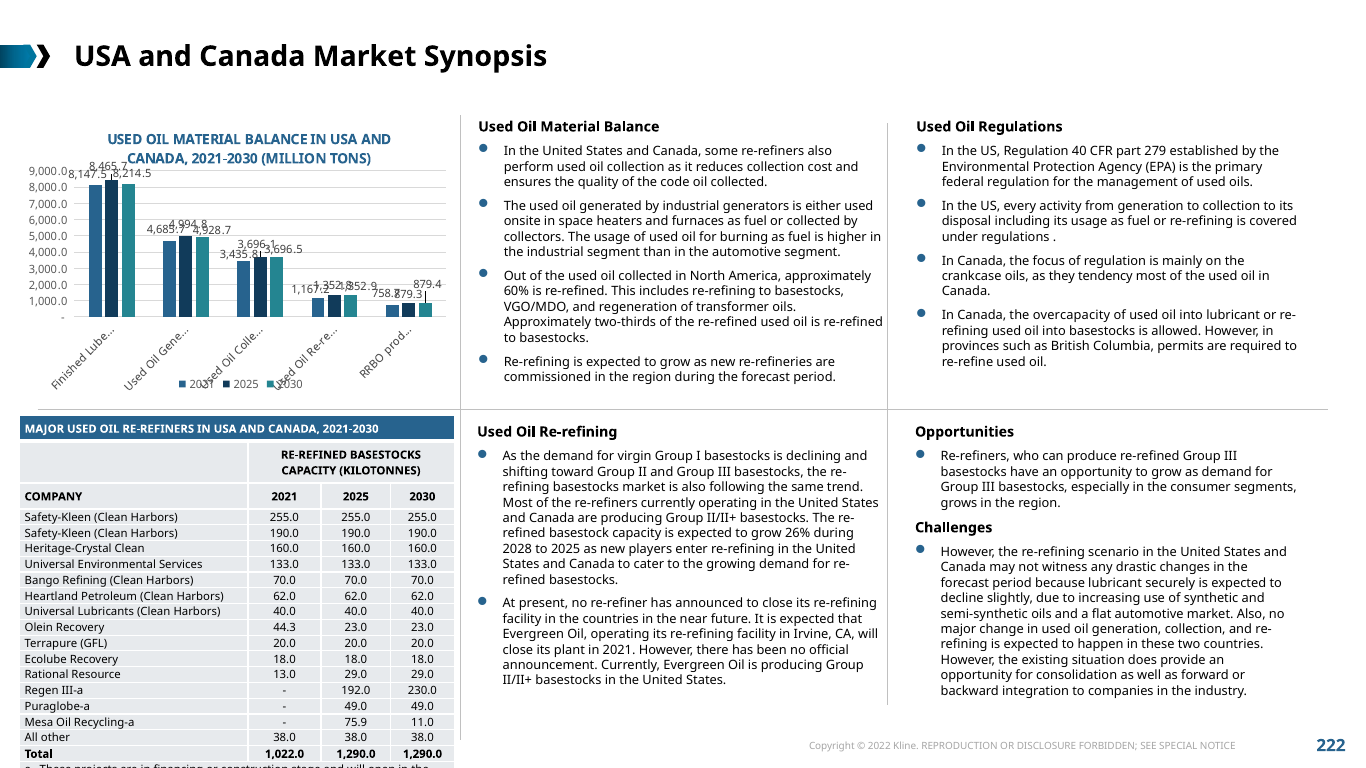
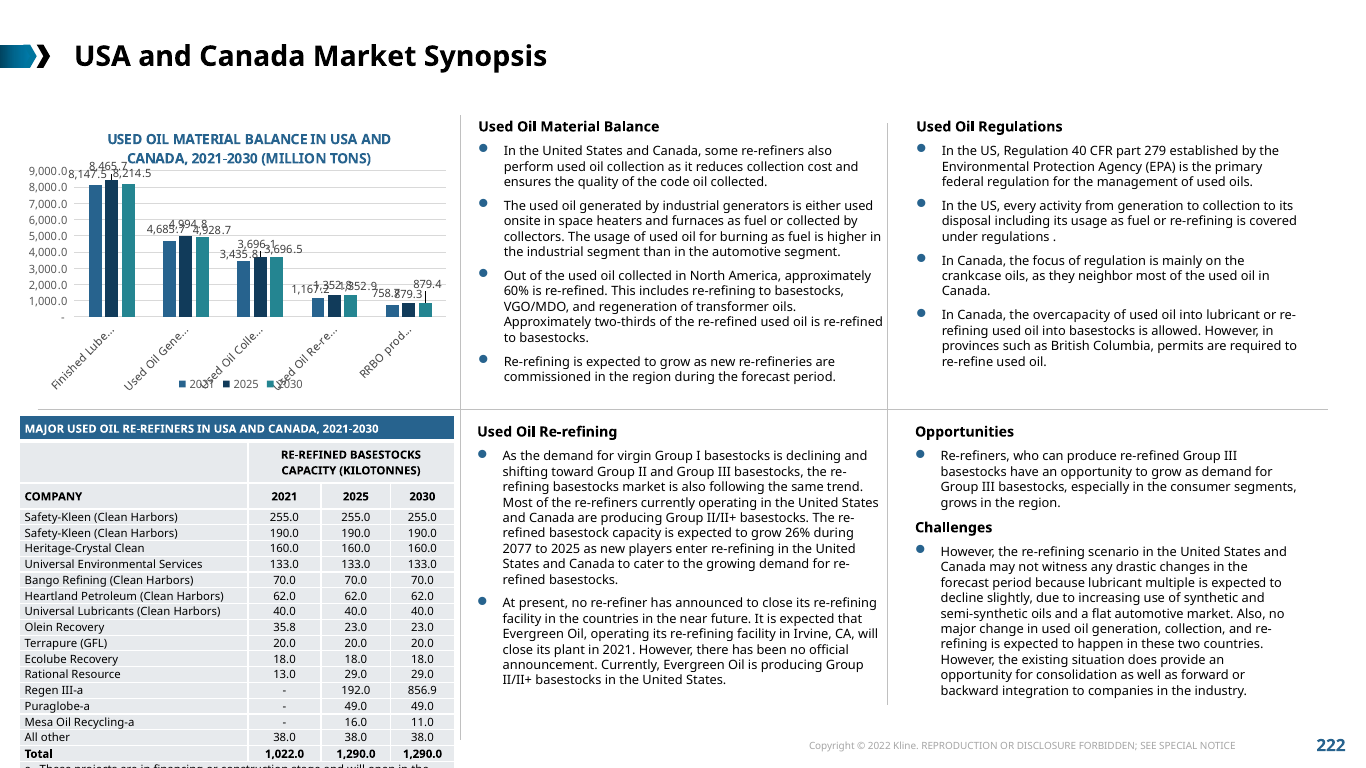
tendency: tendency -> neighbor
2028: 2028 -> 2077
securely: securely -> multiple
44.3: 44.3 -> 35.8
230.0: 230.0 -> 856.9
75.9: 75.9 -> 16.0
